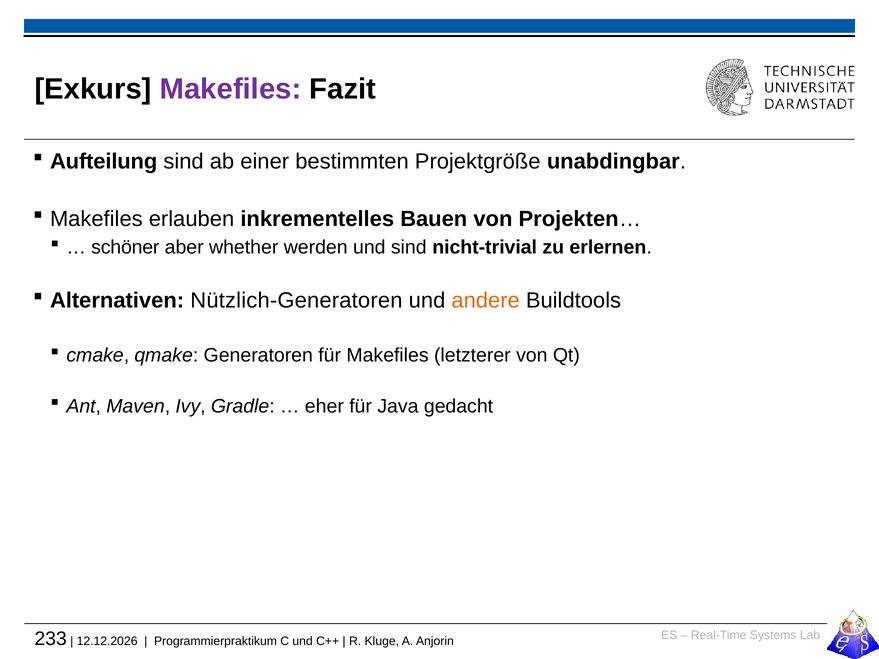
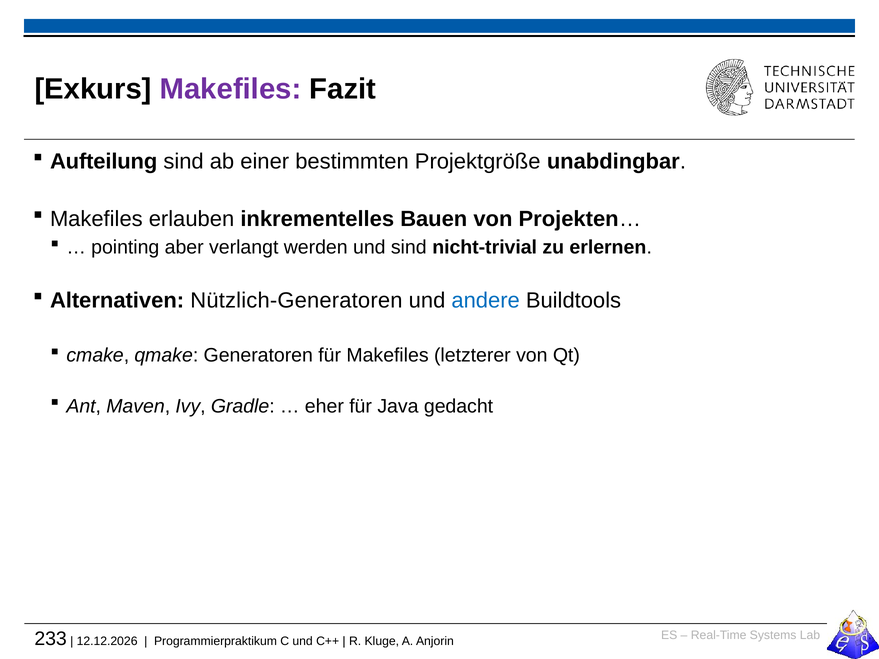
schöner: schöner -> pointing
whether: whether -> verlangt
andere colour: orange -> blue
